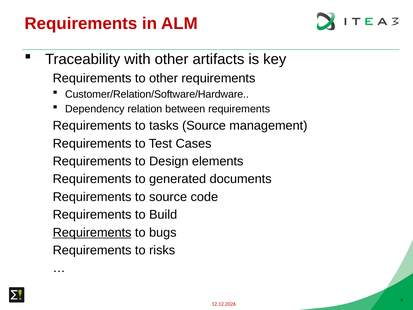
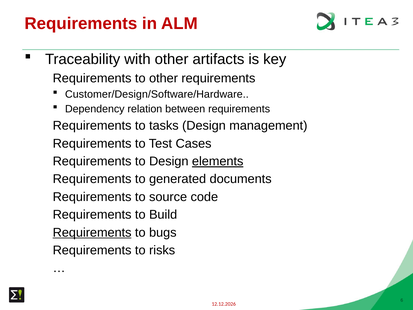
Customer/Relation/Software/Hardware: Customer/Relation/Software/Hardware -> Customer/Design/Software/Hardware
tasks Source: Source -> Design
elements underline: none -> present
